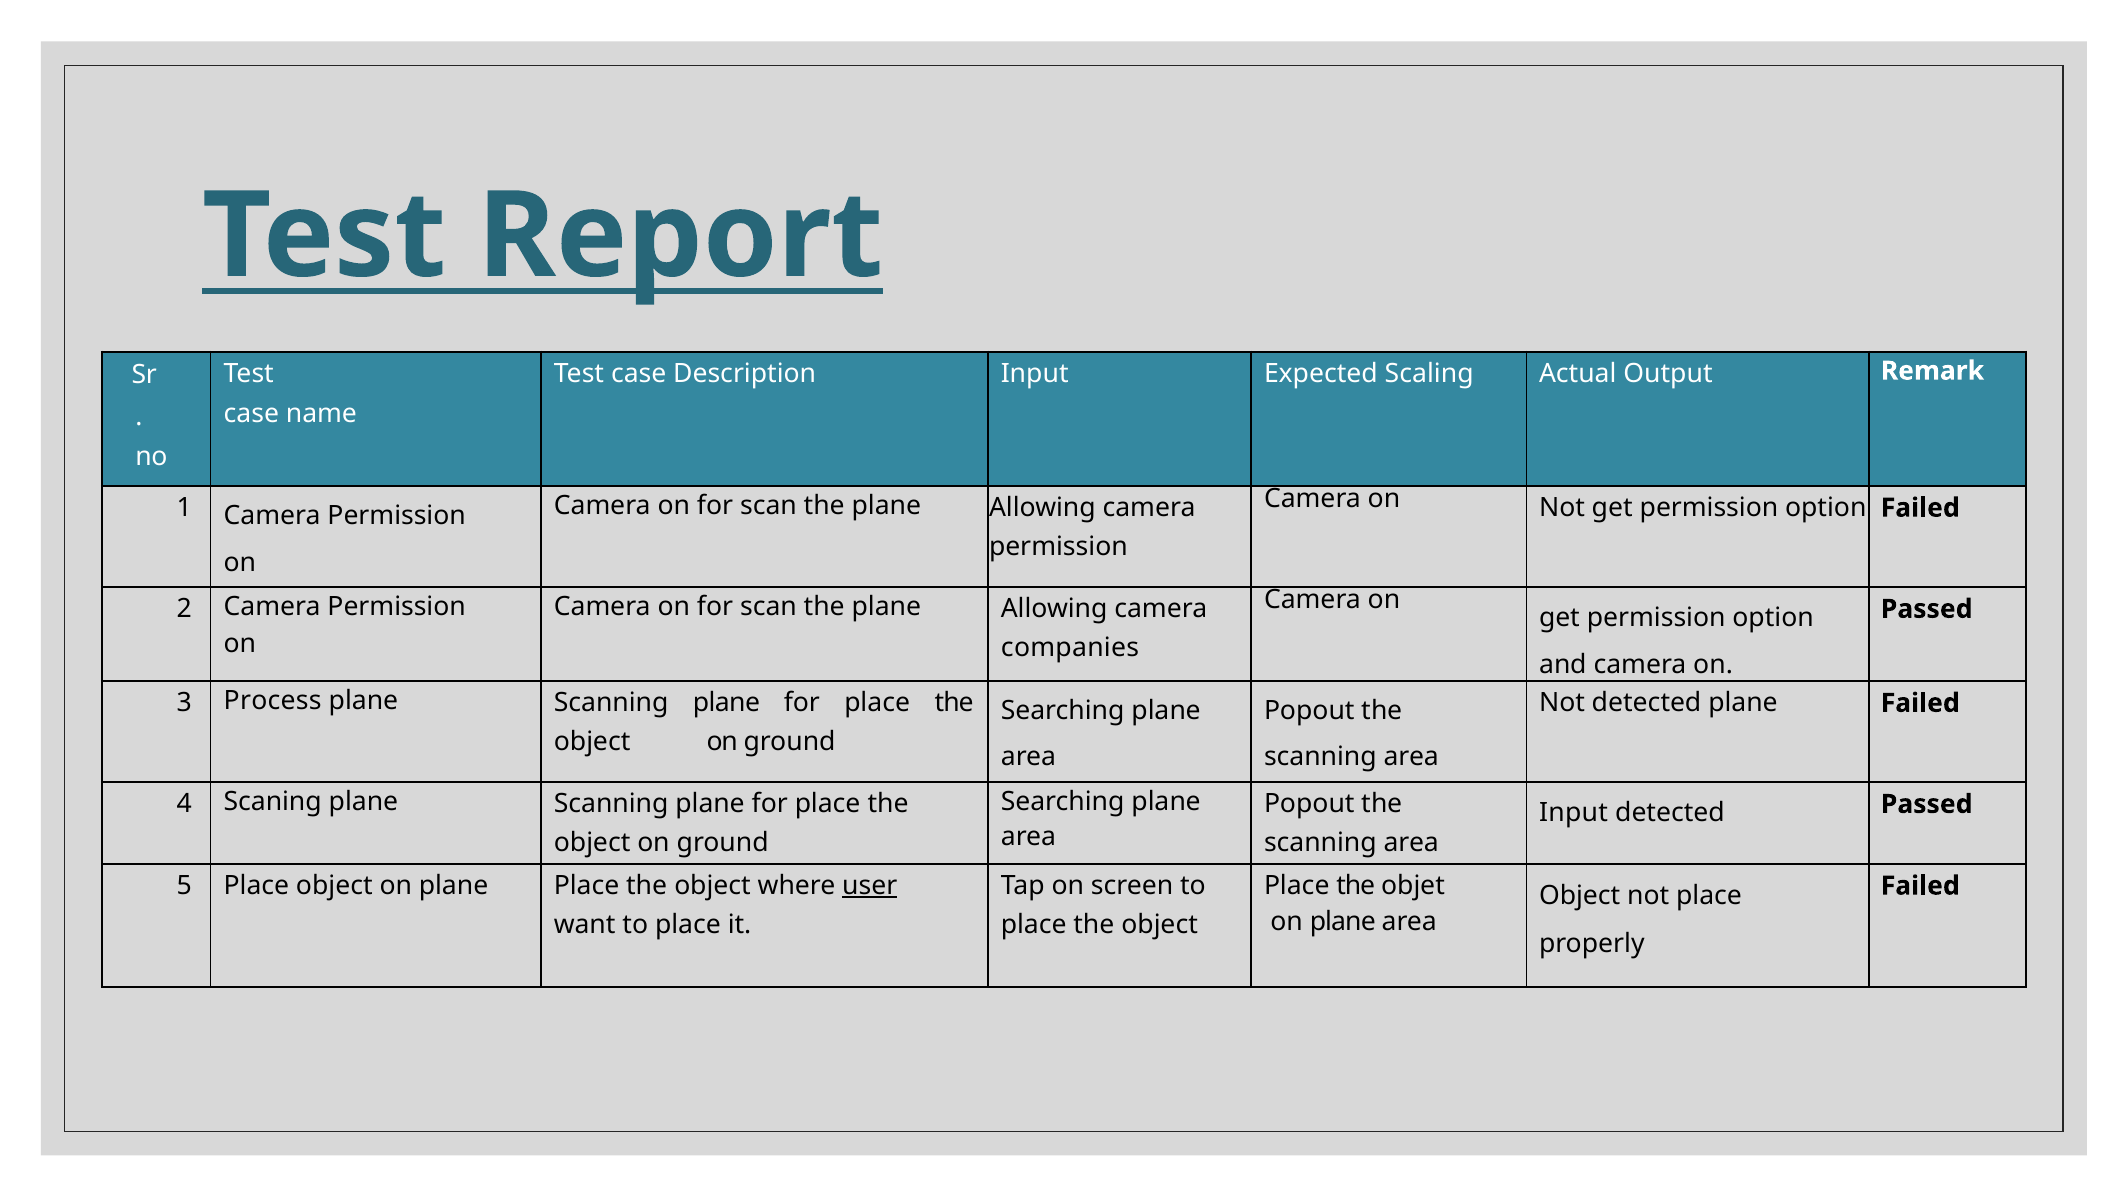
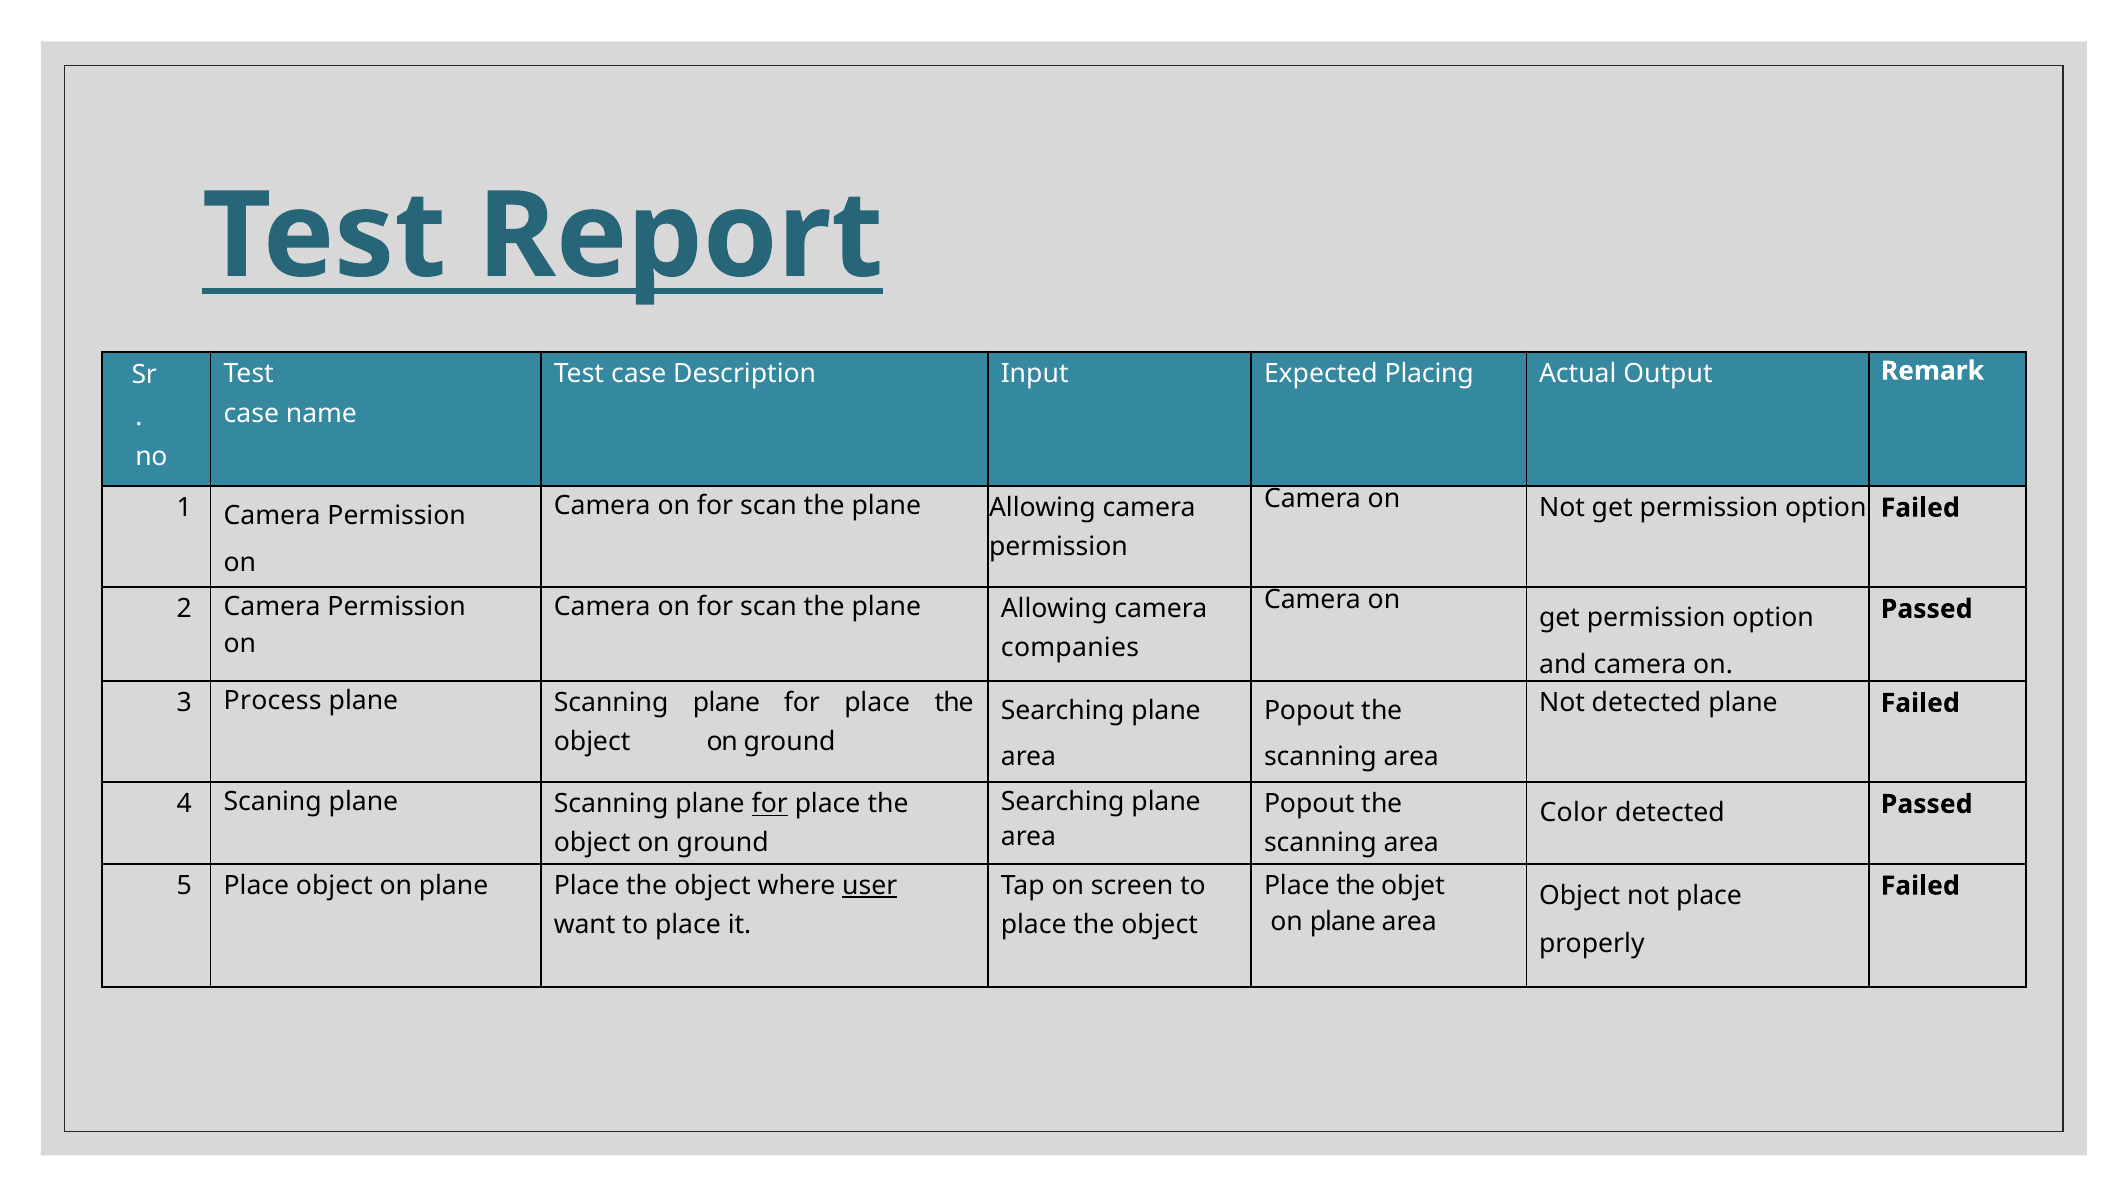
Scaling: Scaling -> Placing
for at (770, 804) underline: none -> present
Input at (1574, 813): Input -> Color
